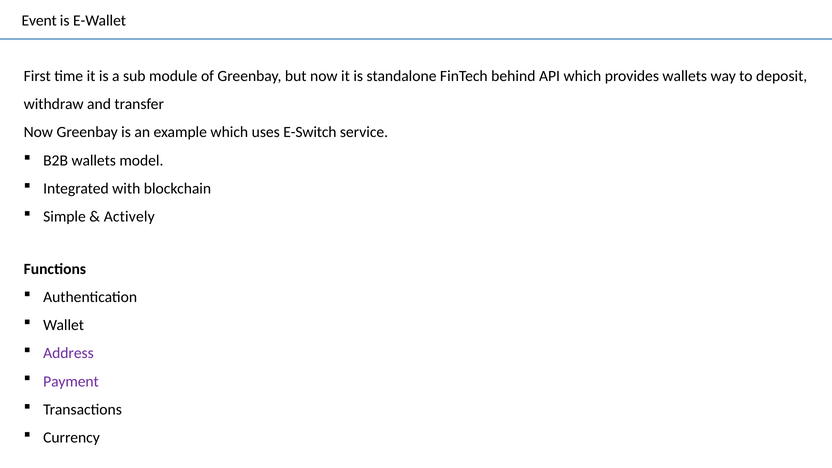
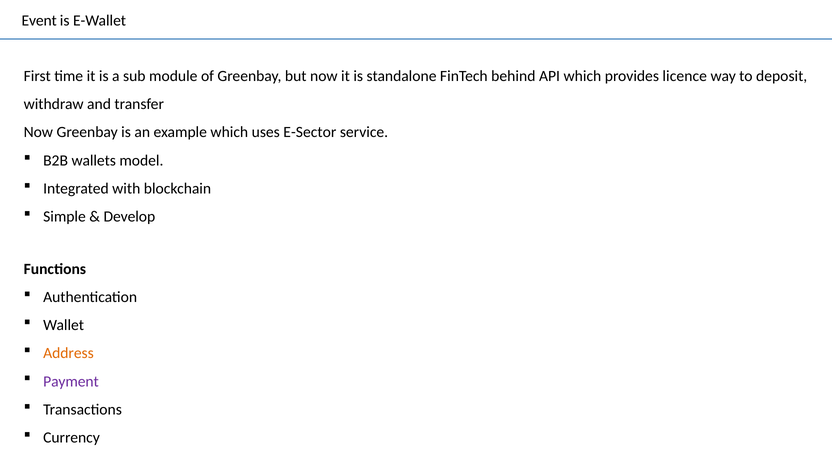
provides wallets: wallets -> licence
E-Switch: E-Switch -> E-Sector
Actively: Actively -> Develop
Address colour: purple -> orange
